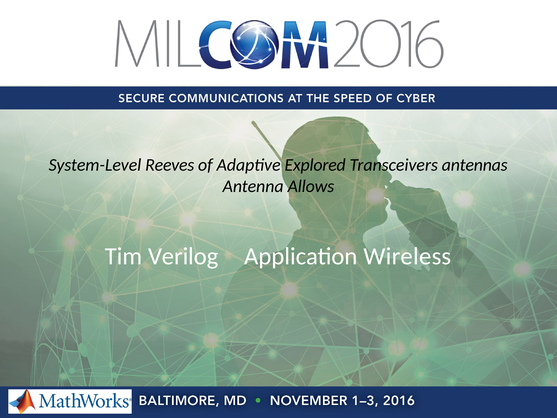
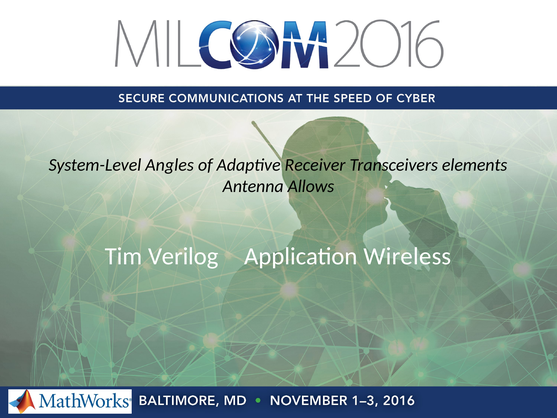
Reeves: Reeves -> Angles
Explored: Explored -> Receiver
antennas: antennas -> elements
